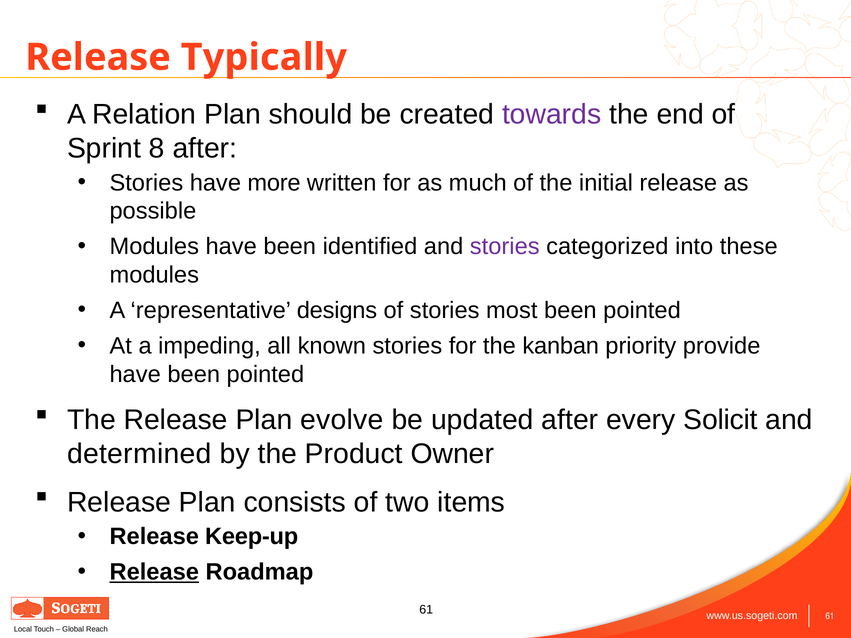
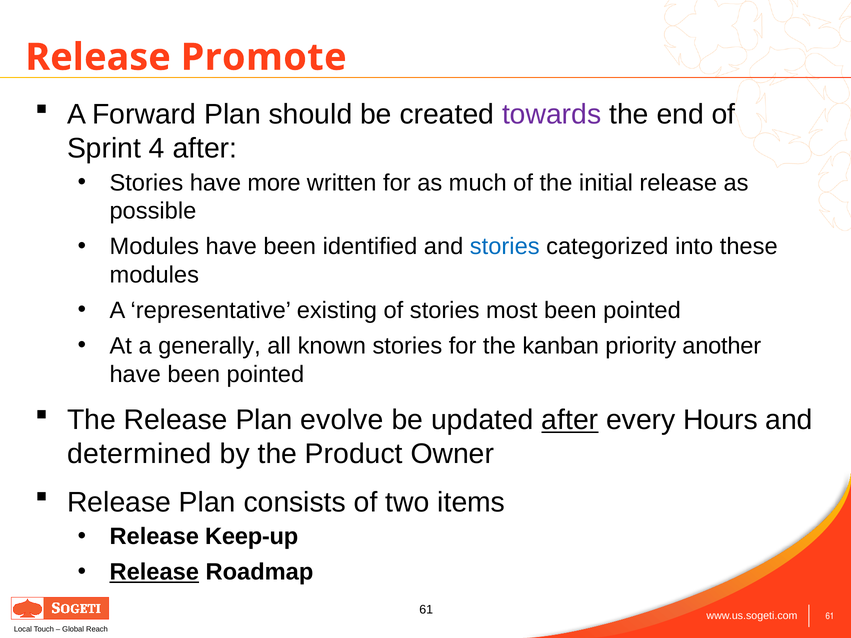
Typically: Typically -> Promote
Relation: Relation -> Forward
8: 8 -> 4
stories at (505, 247) colour: purple -> blue
designs: designs -> existing
impeding: impeding -> generally
provide: provide -> another
after at (570, 420) underline: none -> present
Solicit: Solicit -> Hours
